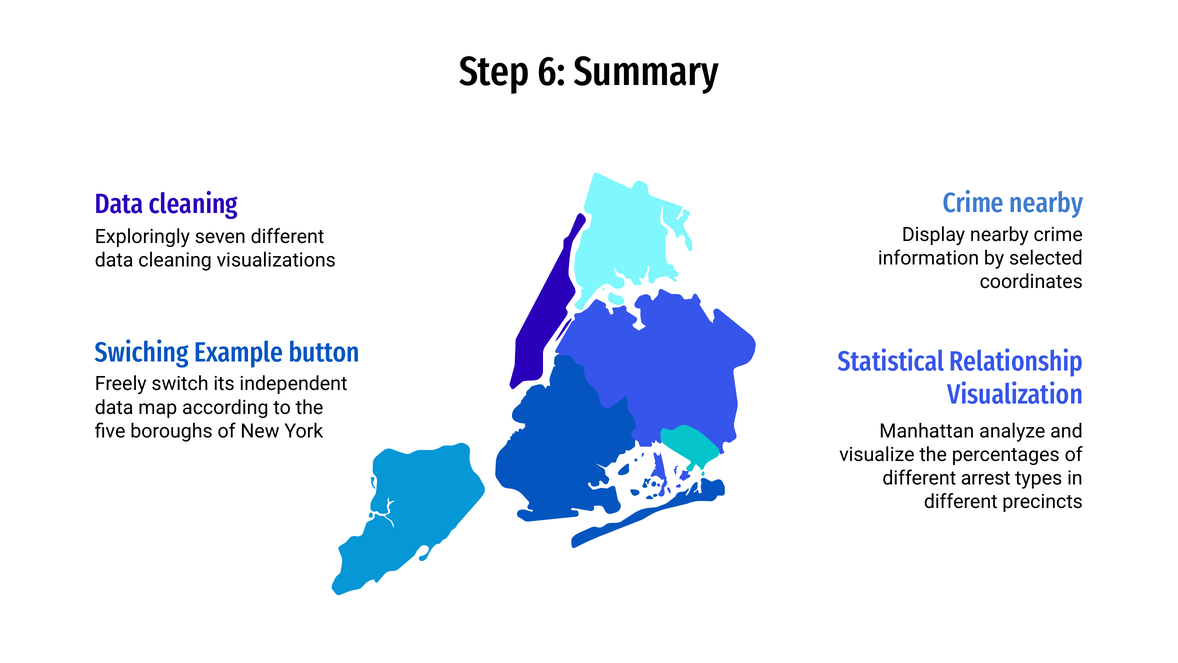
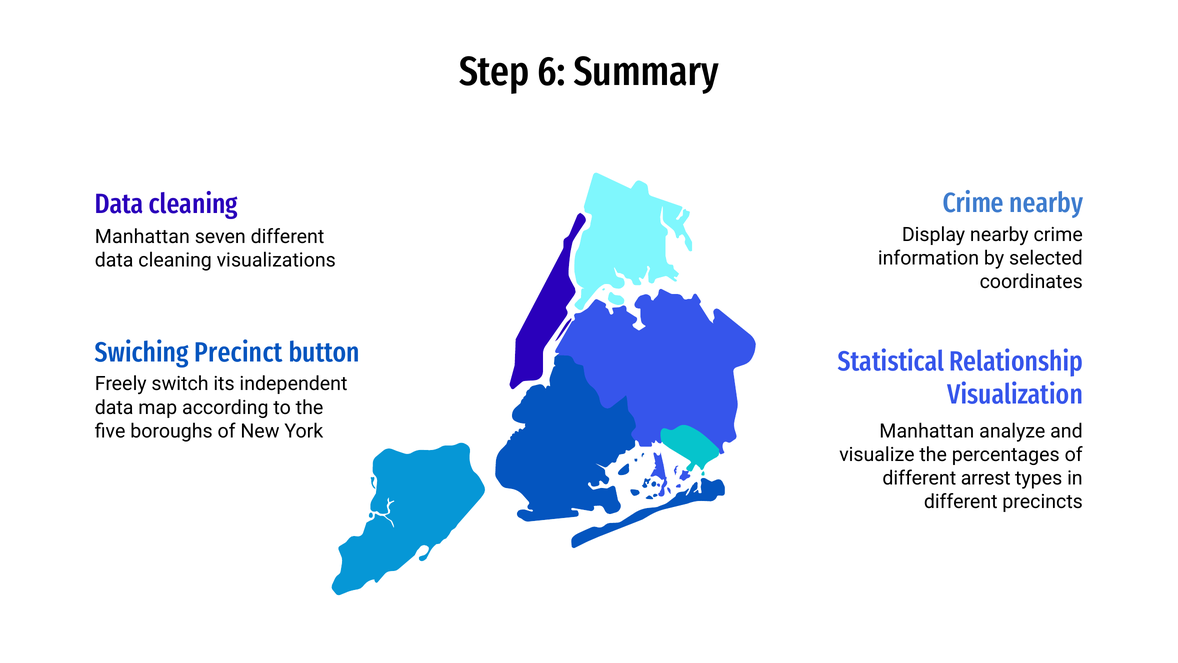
Exploringly at (142, 237): Exploringly -> Manhattan
Example: Example -> Precinct
